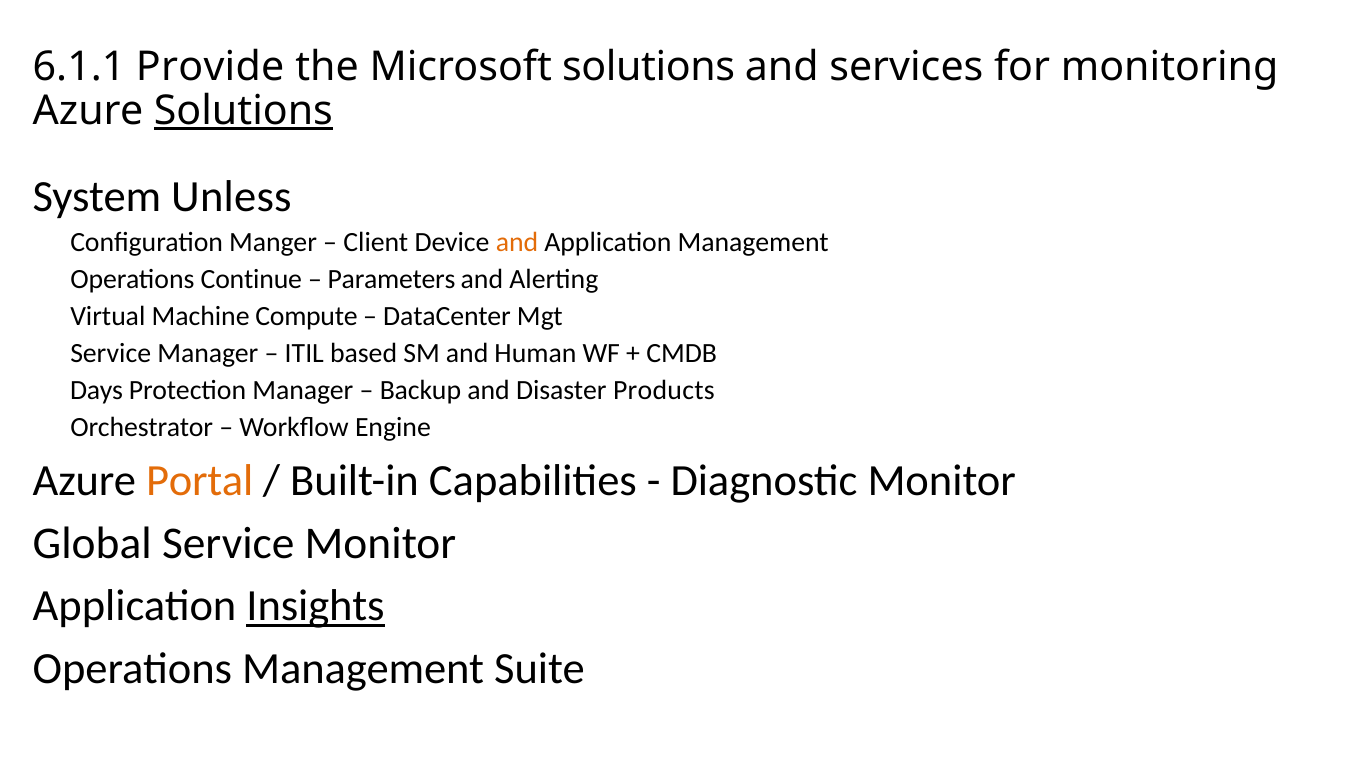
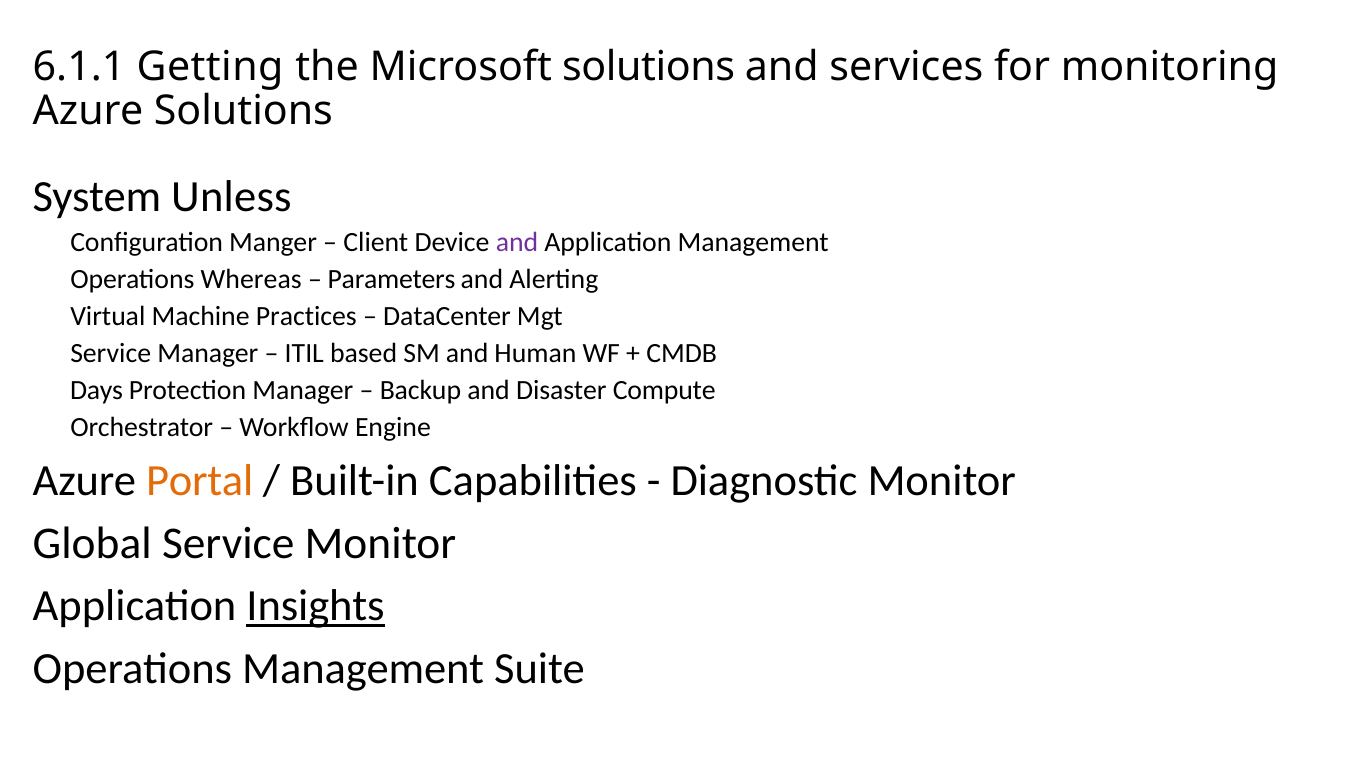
Provide: Provide -> Getting
Solutions at (243, 111) underline: present -> none
and at (517, 243) colour: orange -> purple
Continue: Continue -> Whereas
Compute: Compute -> Practices
Products: Products -> Compute
